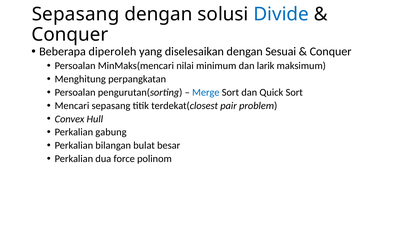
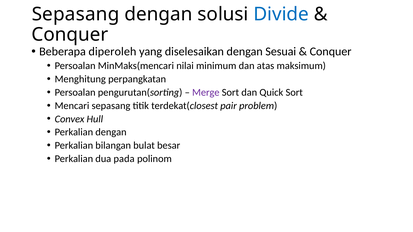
larik: larik -> atas
Merge colour: blue -> purple
Perkalian gabung: gabung -> dengan
force: force -> pada
